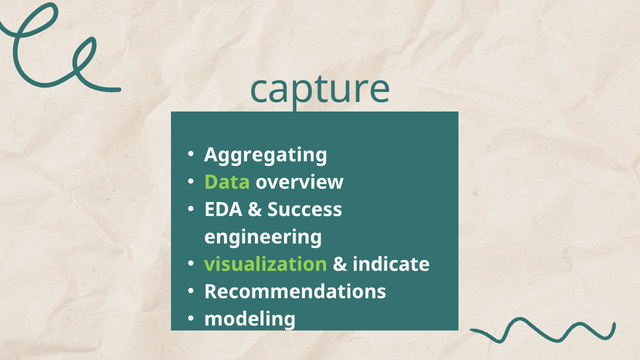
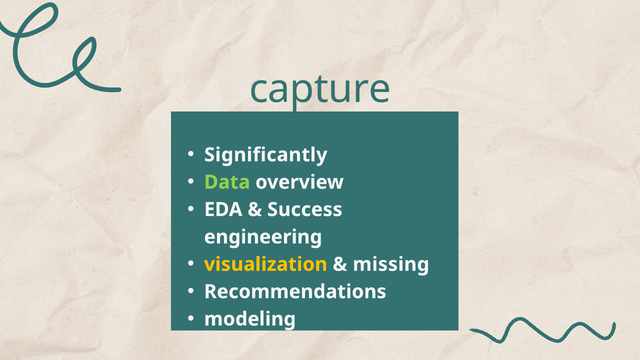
Aggregating: Aggregating -> Significantly
visualization colour: light green -> yellow
indicate: indicate -> missing
